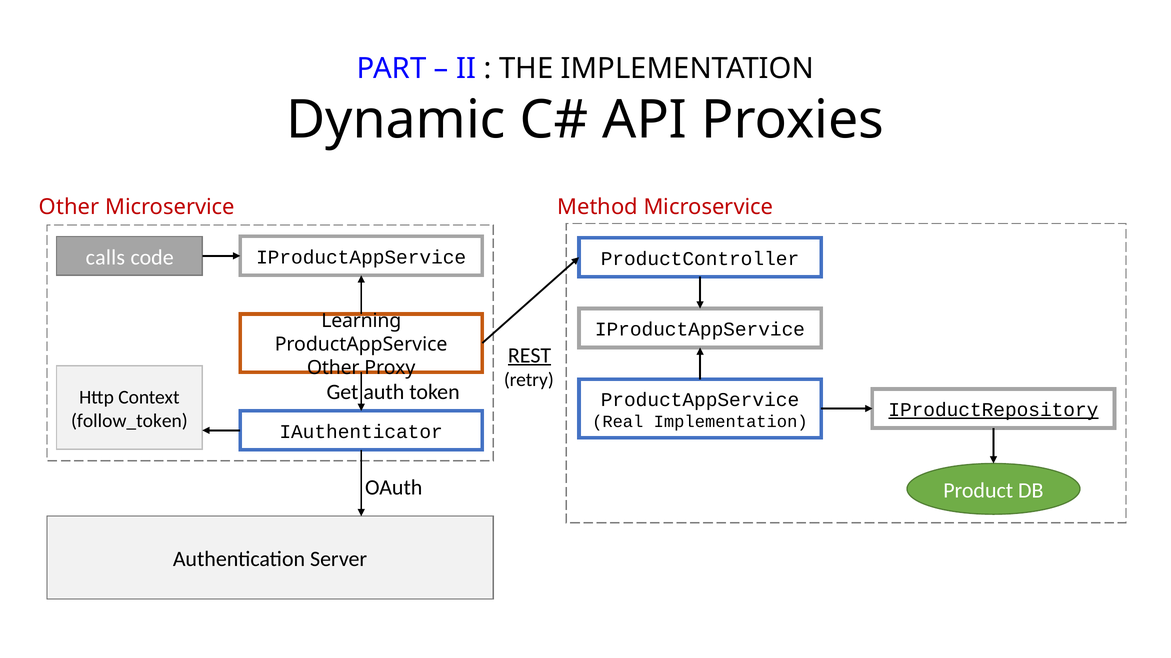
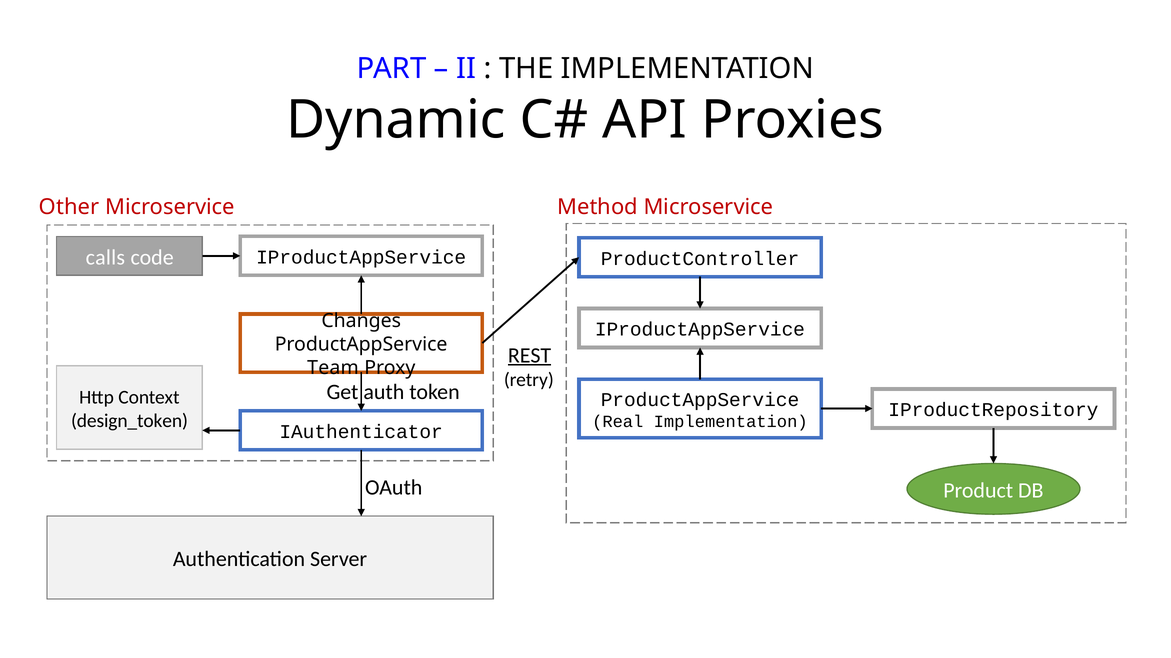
Learning: Learning -> Changes
Other at (333, 368): Other -> Team
IProductRepository underline: present -> none
follow_token: follow_token -> design_token
